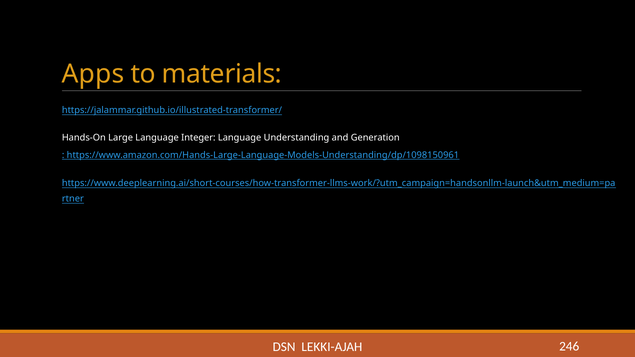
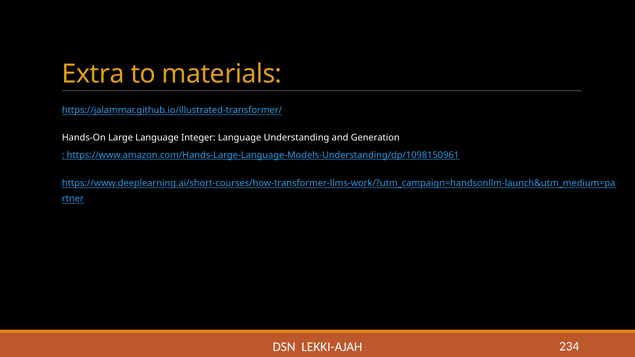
Apps: Apps -> Extra
246: 246 -> 234
